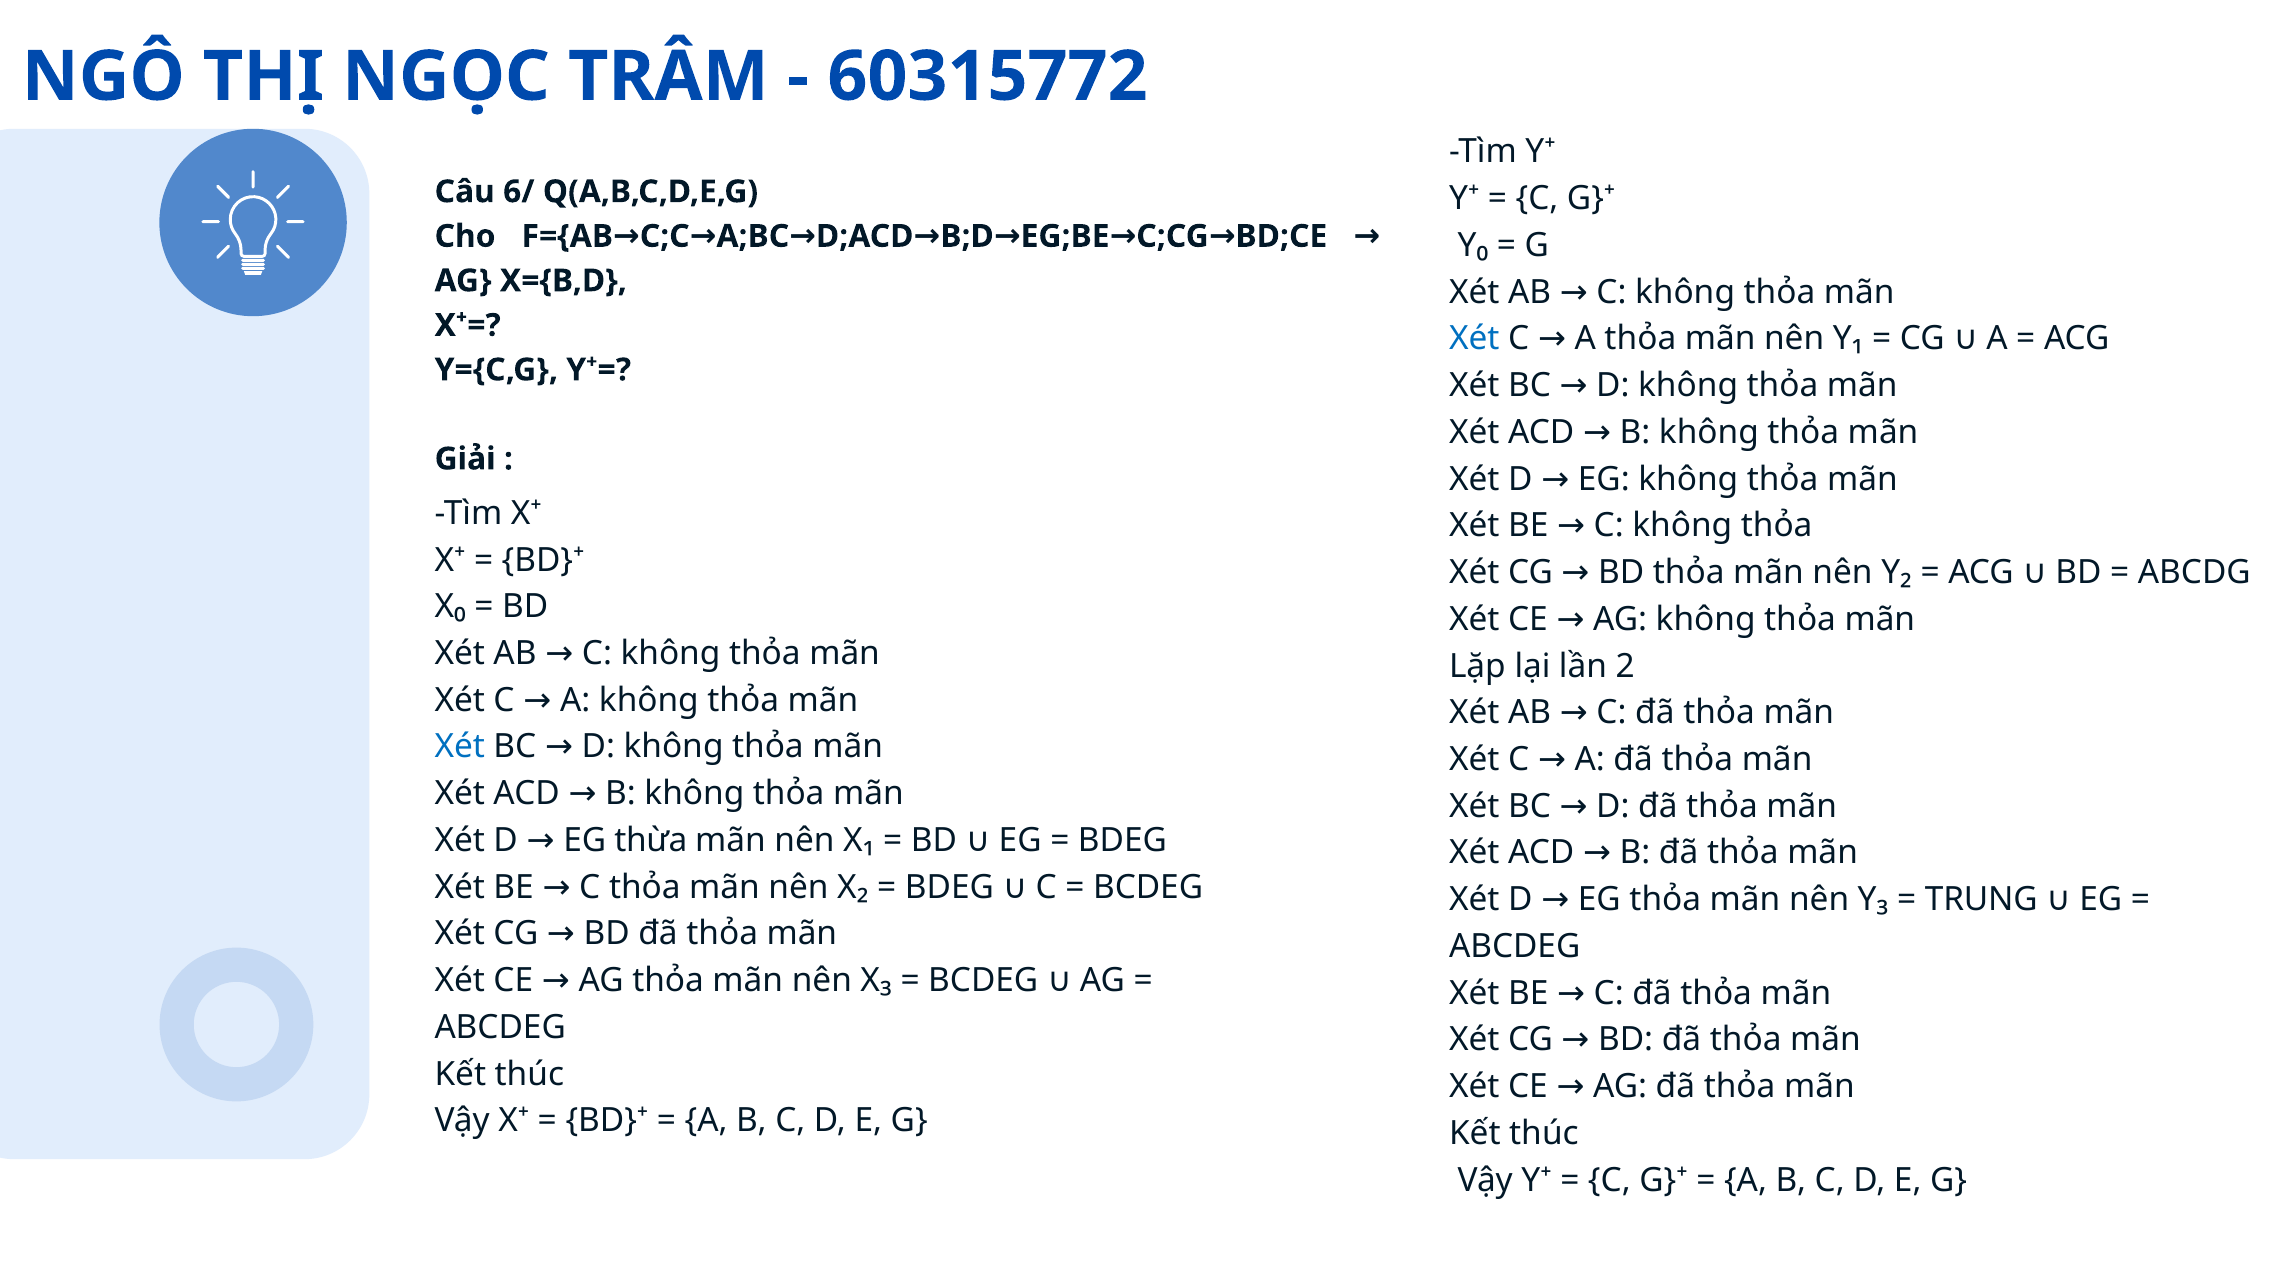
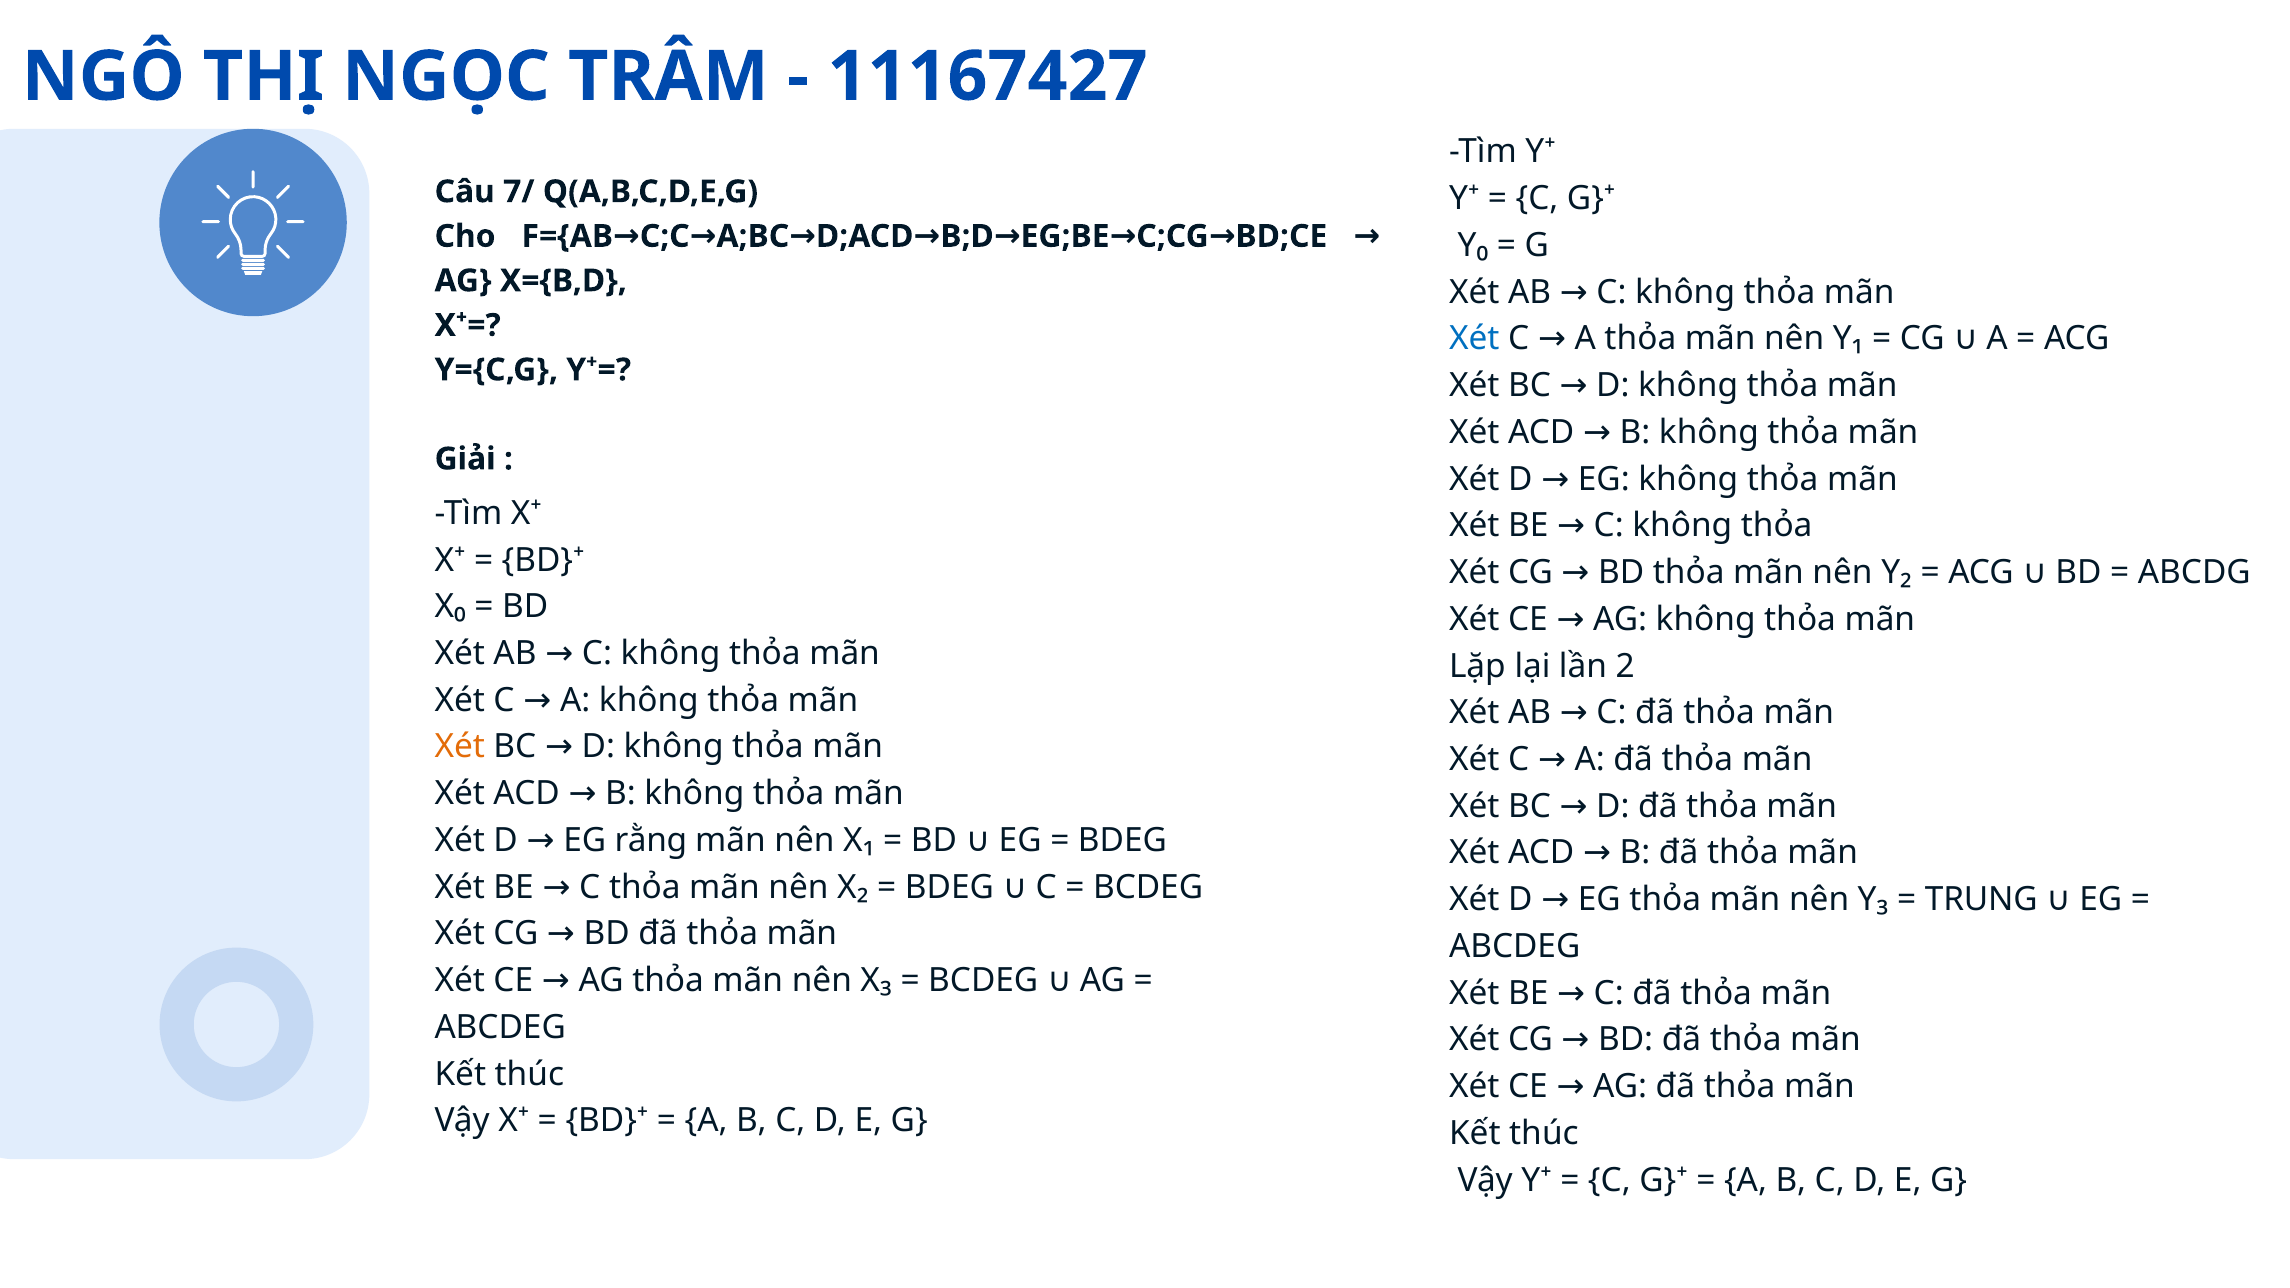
60315772: 60315772 -> 11167427
6/: 6/ -> 7/
Xét at (460, 747) colour: blue -> orange
thừa: thừa -> rằng
